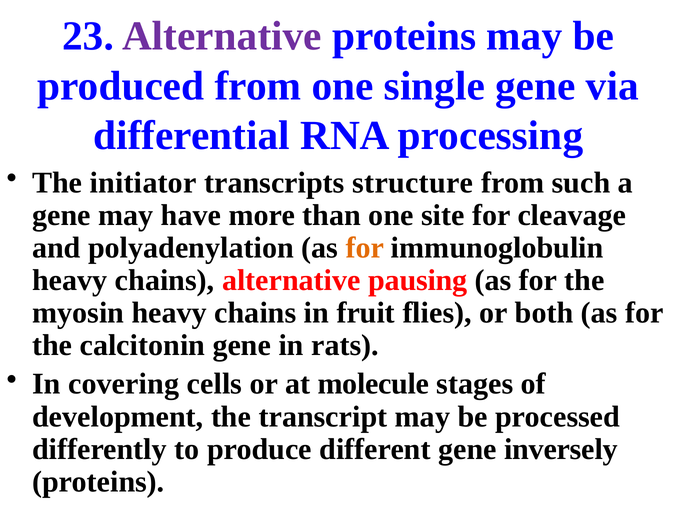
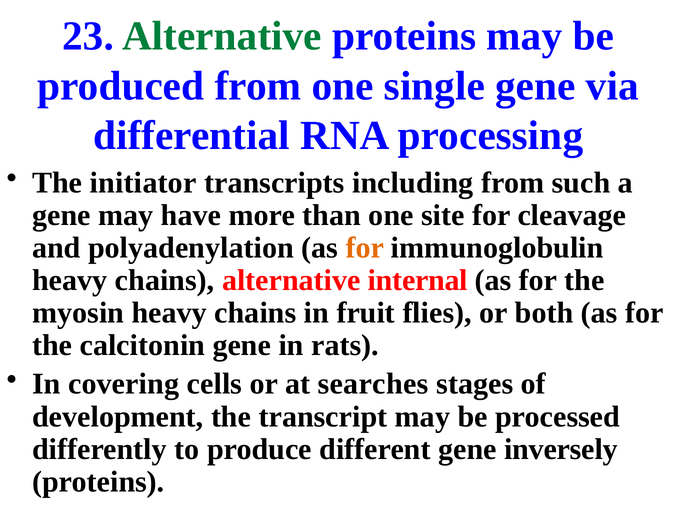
Alternative at (222, 36) colour: purple -> green
structure: structure -> including
pausing: pausing -> internal
molecule: molecule -> searches
